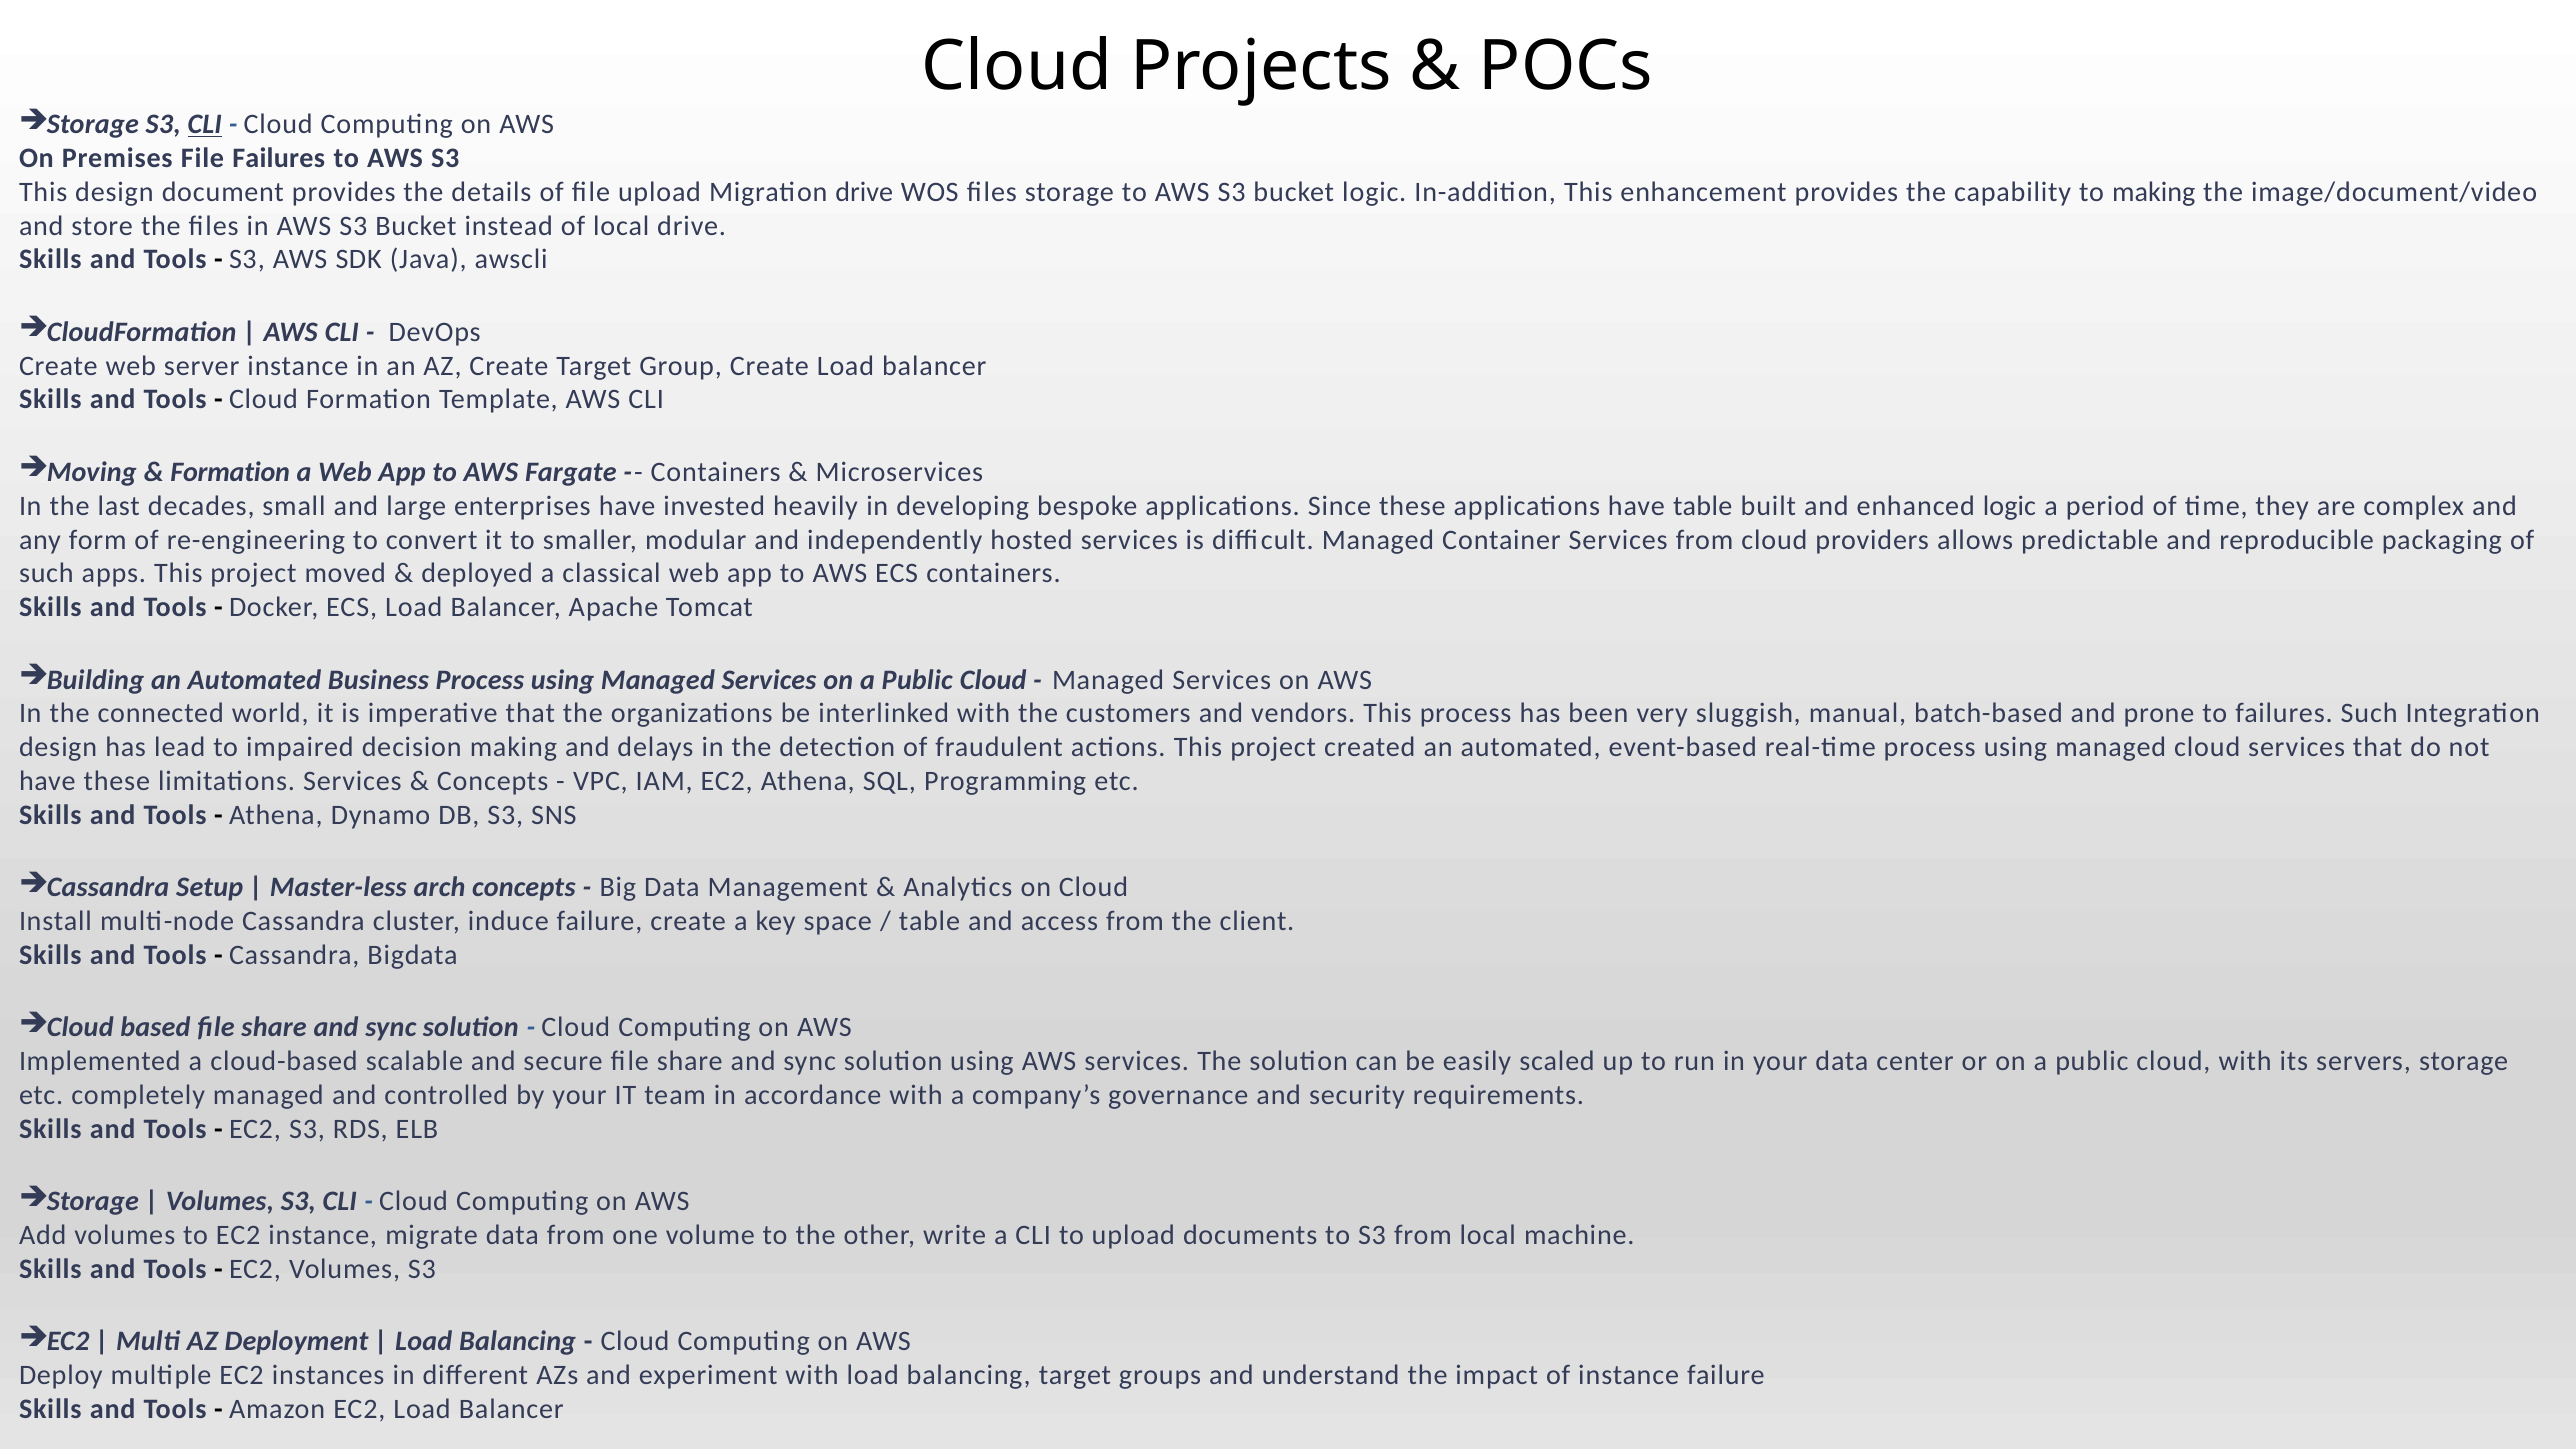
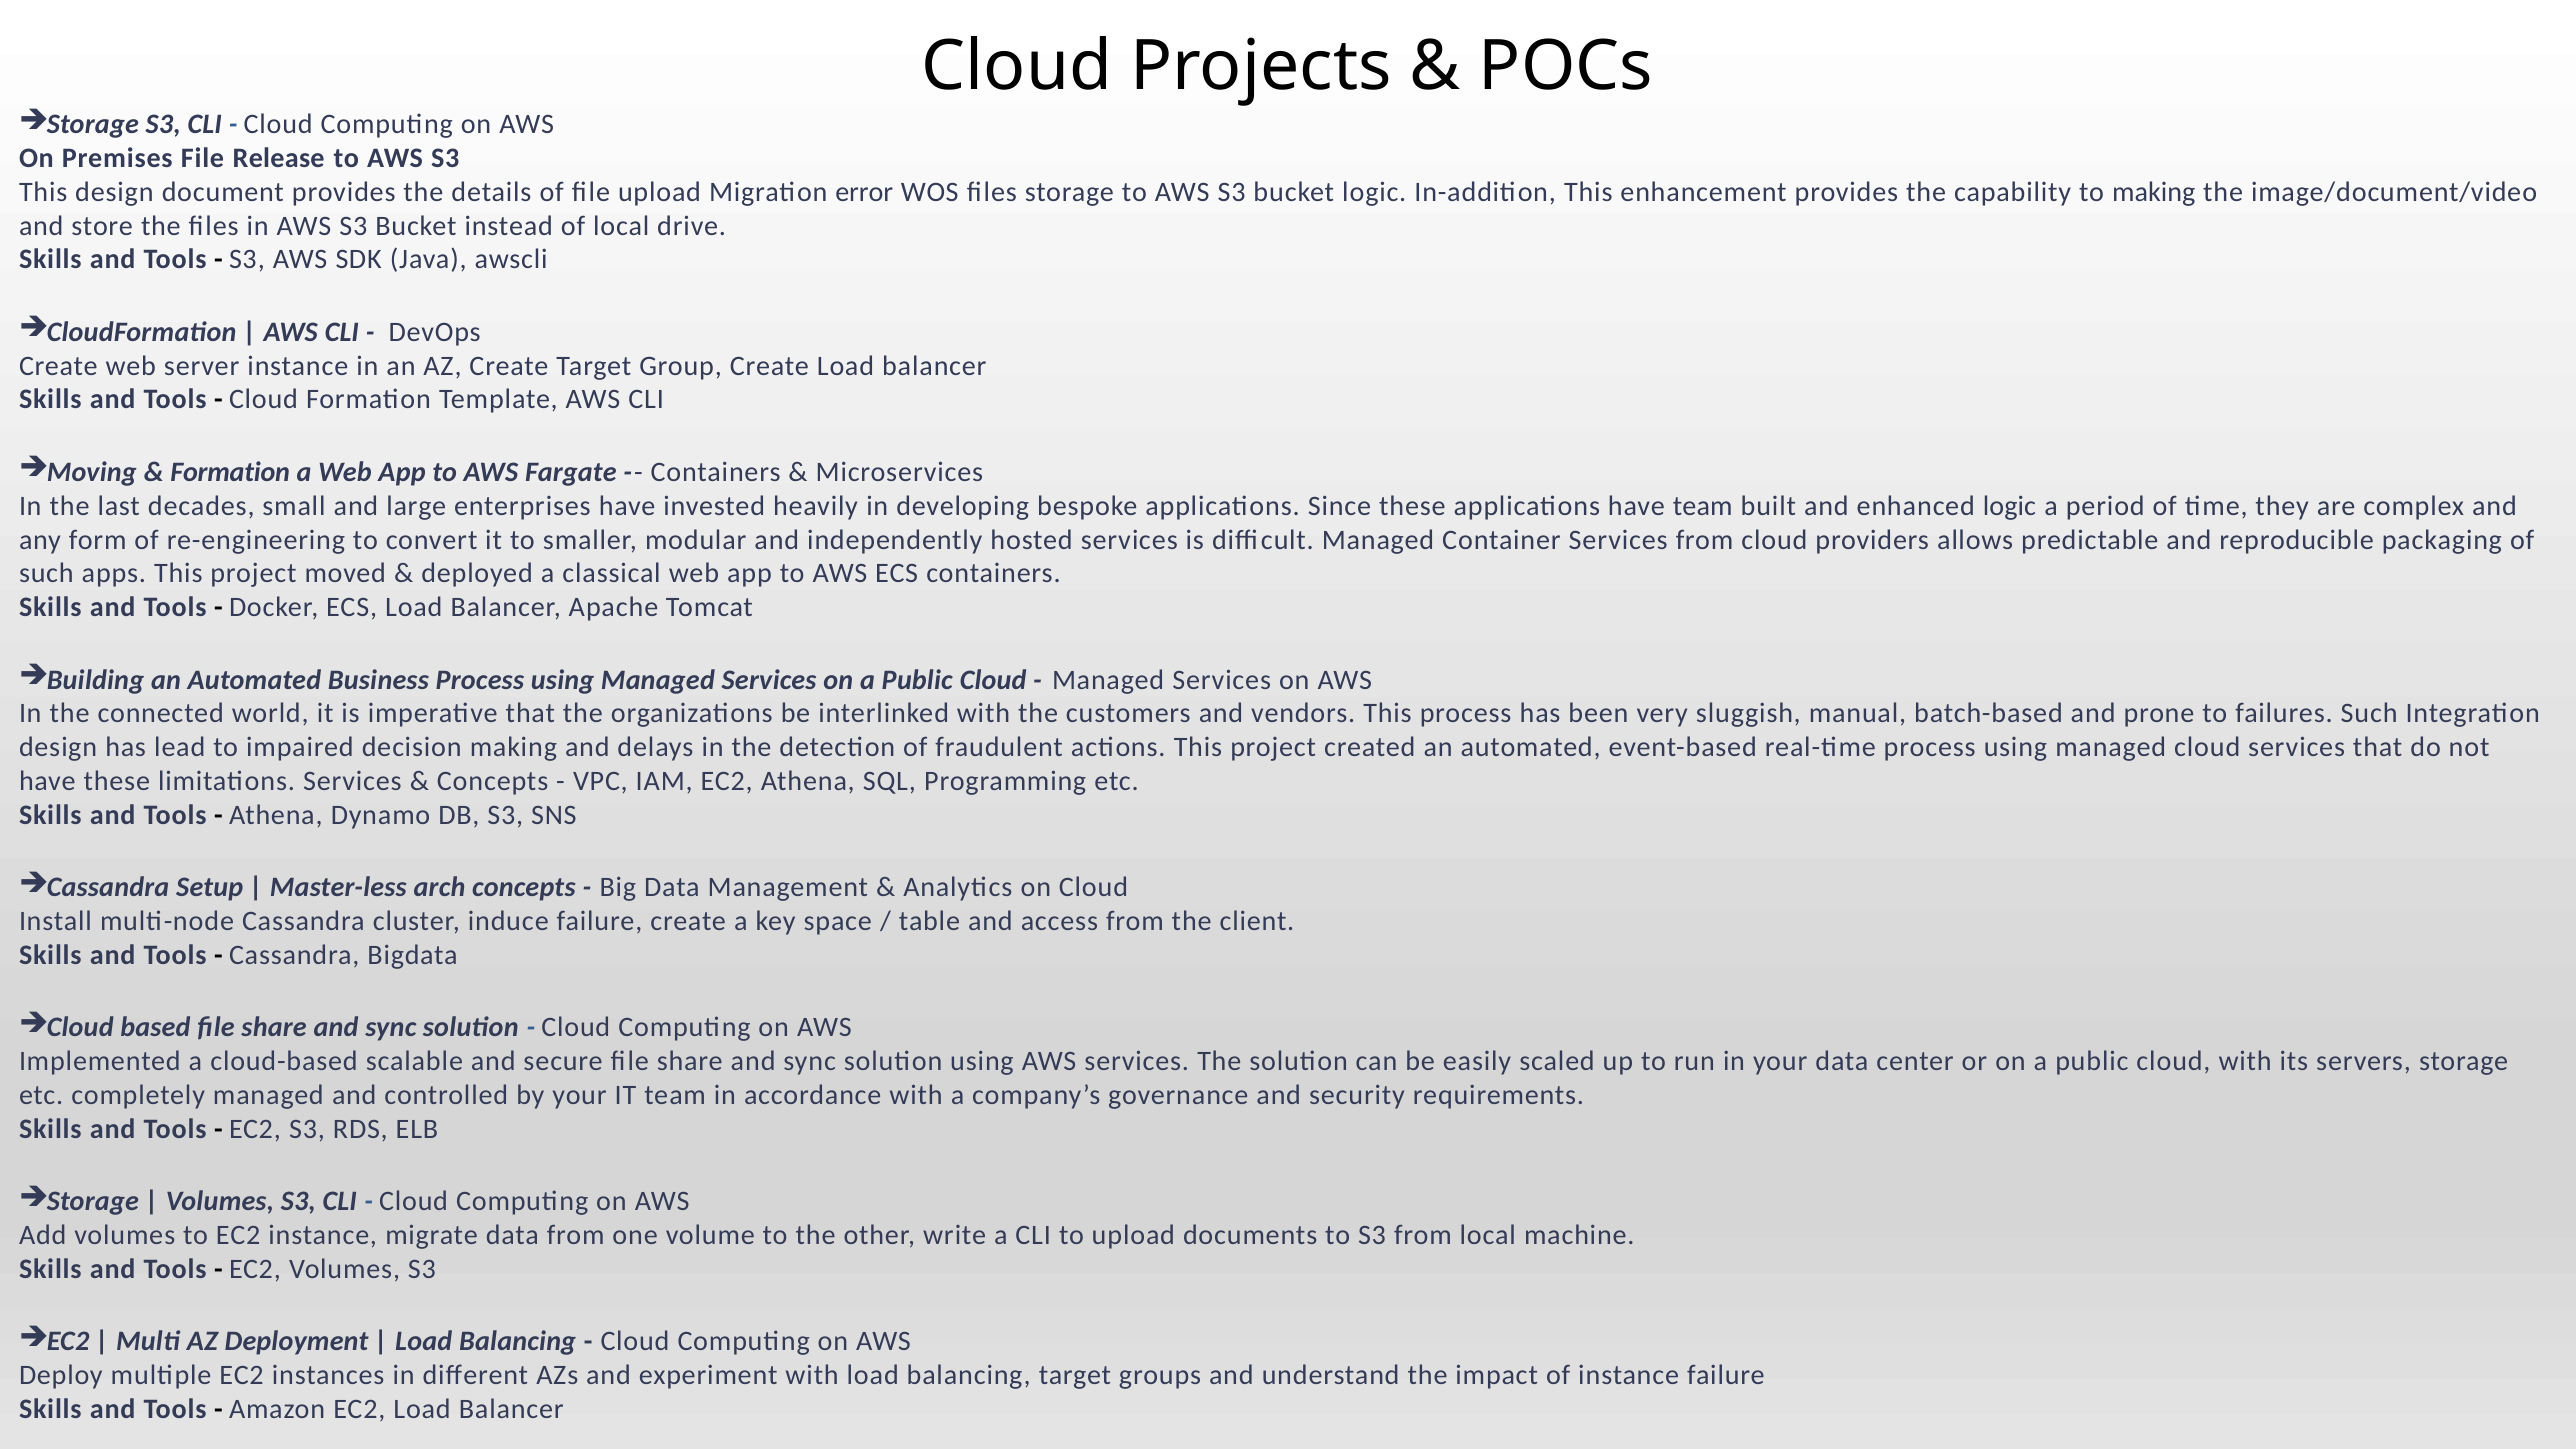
CLI at (205, 125) underline: present -> none
File Failures: Failures -> Release
Migration drive: drive -> error
have table: table -> team
